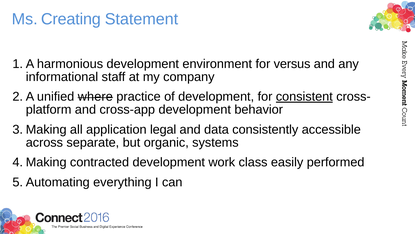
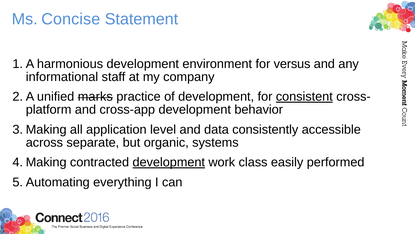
Creating: Creating -> Concise
where: where -> marks
legal: legal -> level
development at (169, 162) underline: none -> present
